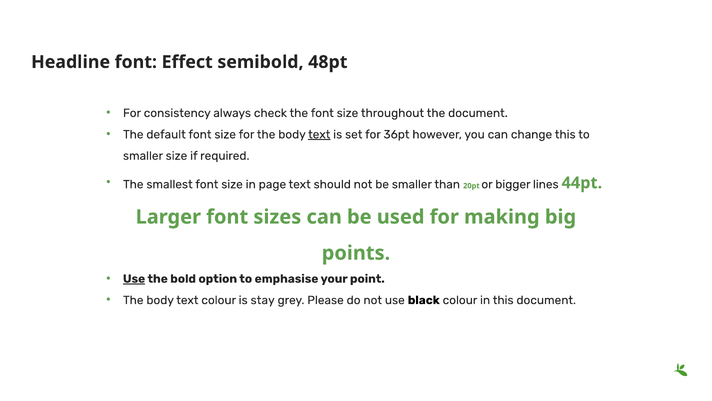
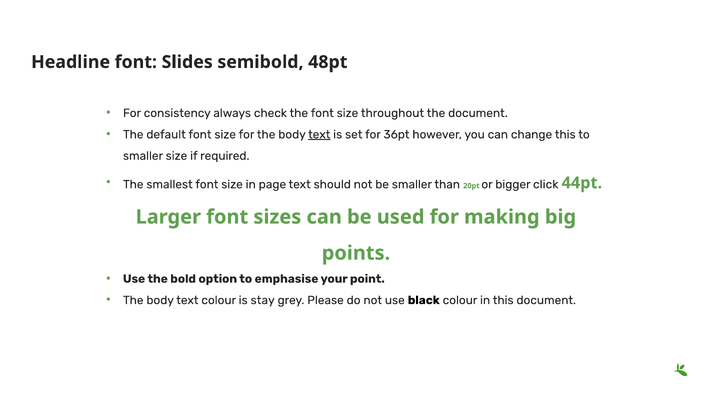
Effect: Effect -> Slides
lines: lines -> click
Use at (134, 278) underline: present -> none
